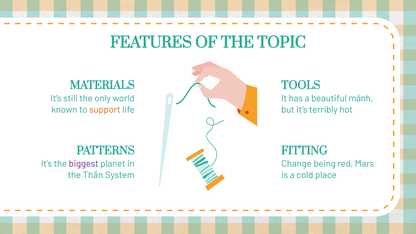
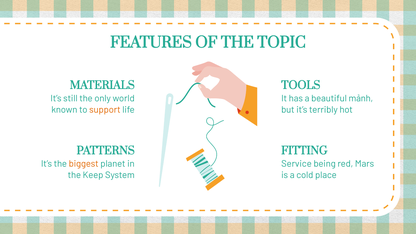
biggest colour: purple -> orange
Change: Change -> Service
Thần: Thần -> Keep
